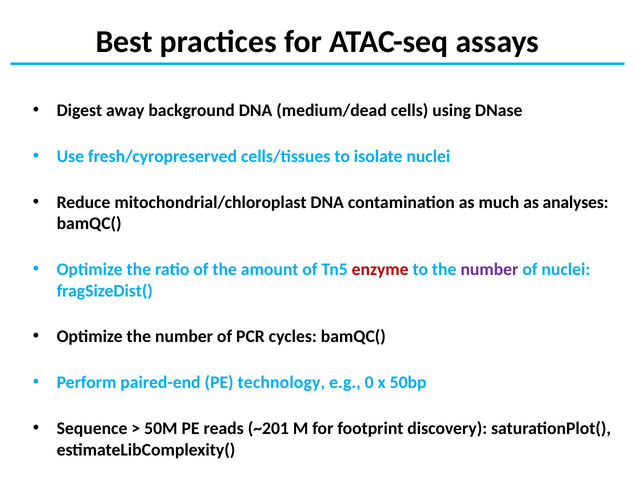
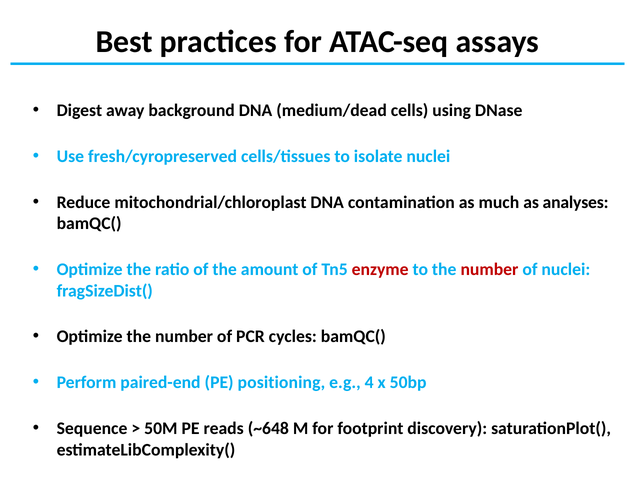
number at (489, 269) colour: purple -> red
technology: technology -> positioning
0: 0 -> 4
~201: ~201 -> ~648
